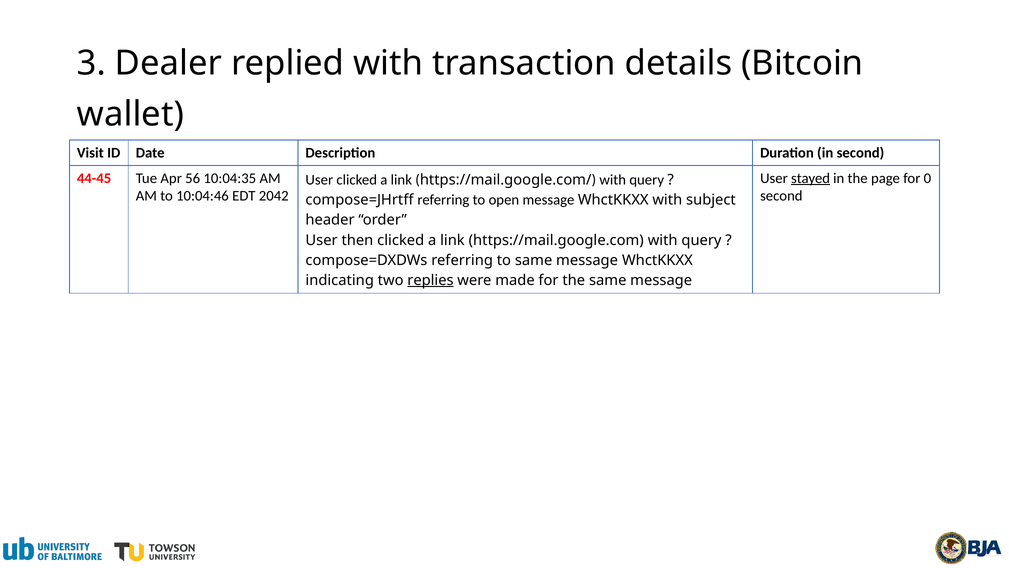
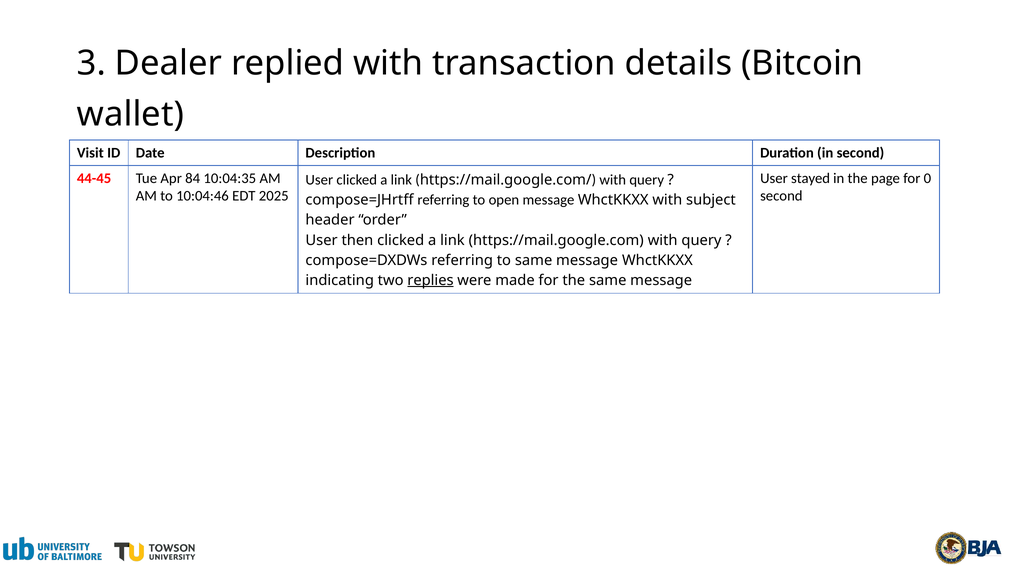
56: 56 -> 84
stayed underline: present -> none
2042: 2042 -> 2025
